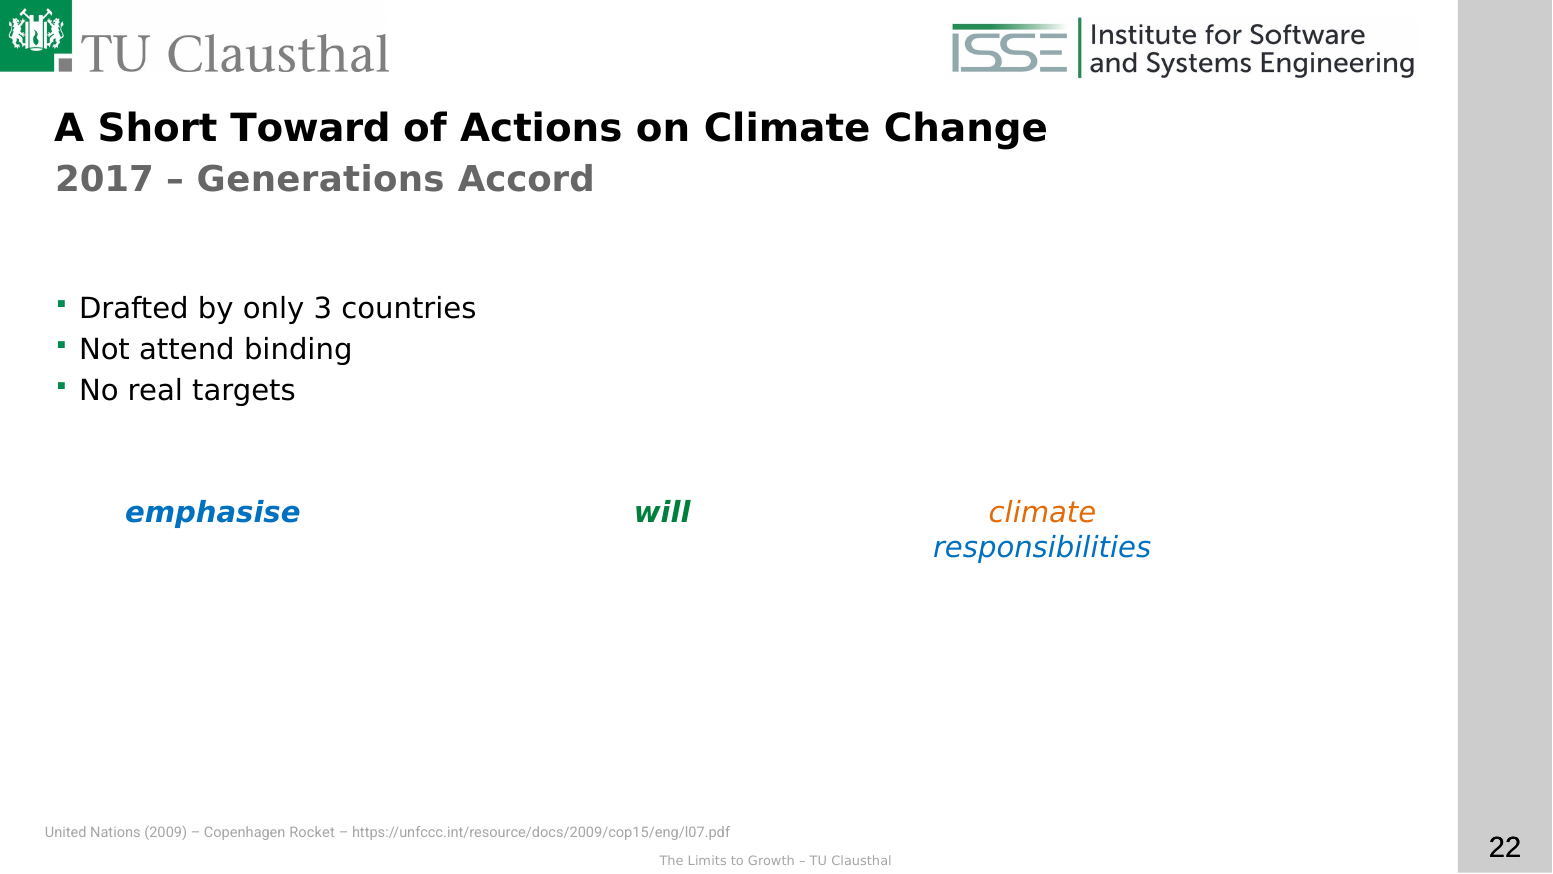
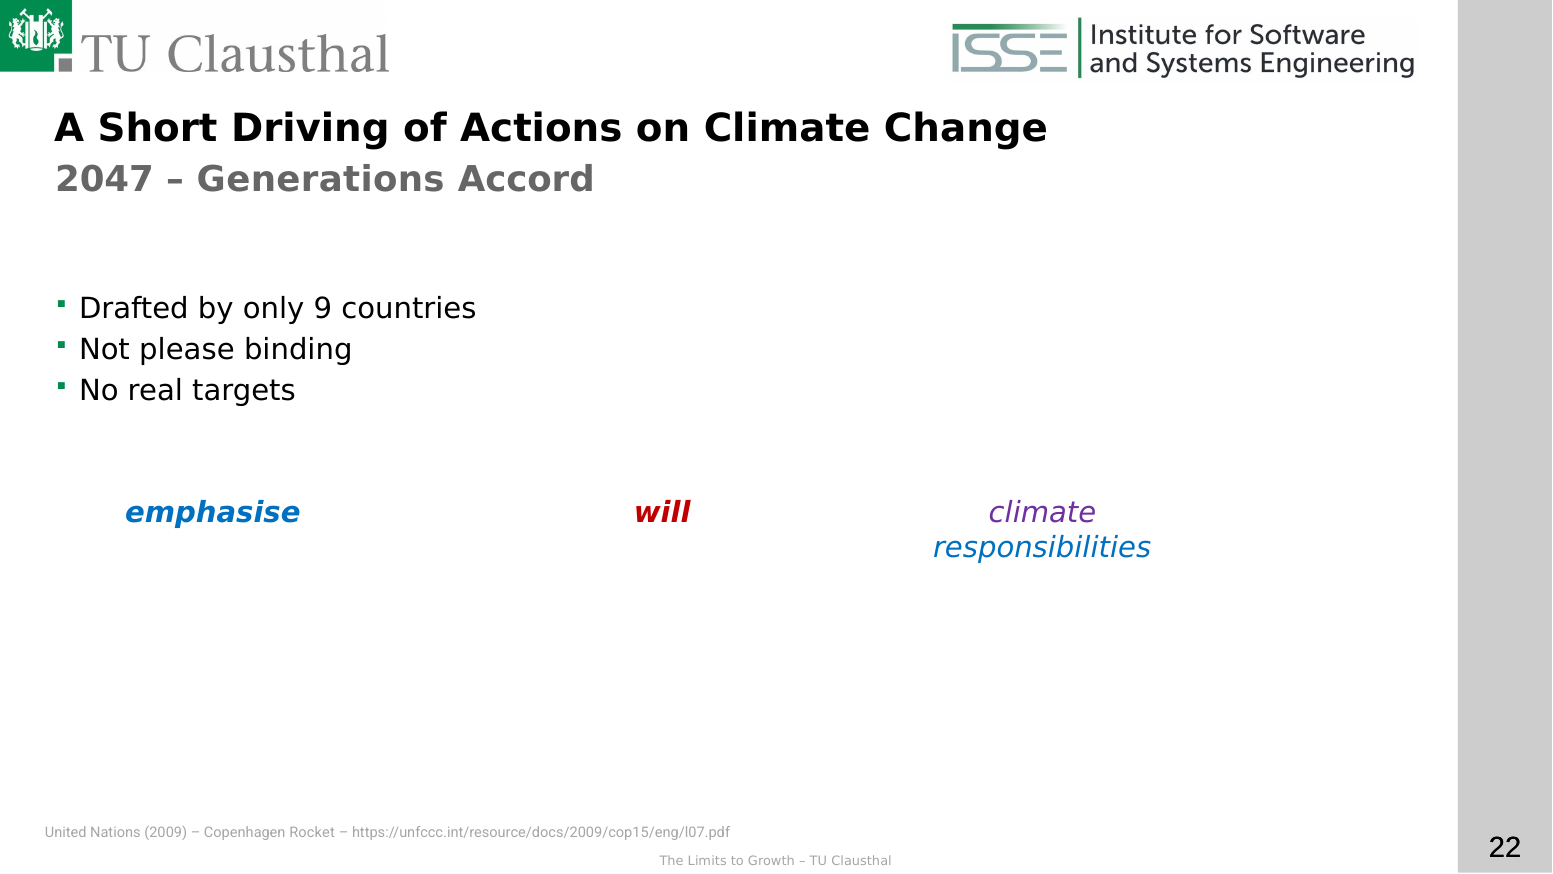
Toward: Toward -> Driving
2017: 2017 -> 2047
3: 3 -> 9
attend: attend -> please
will colour: green -> red
climate at (1042, 513) colour: orange -> purple
